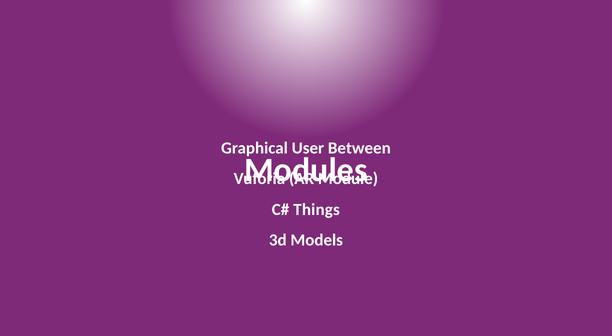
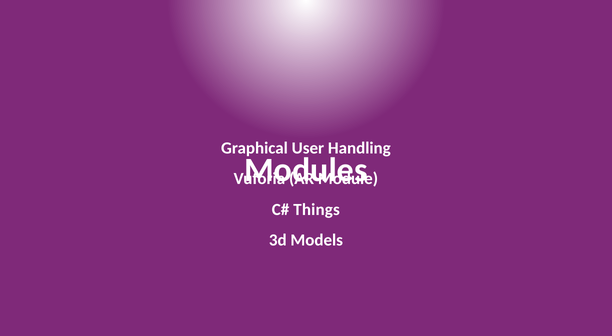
Between: Between -> Handling
